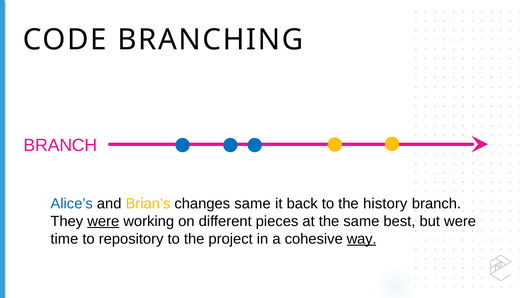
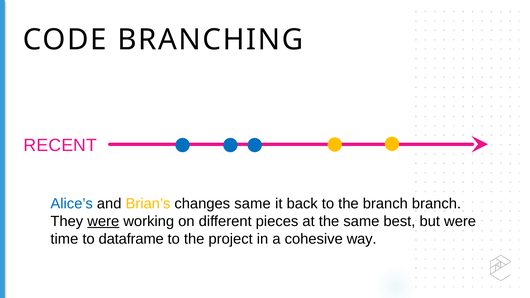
BRANCH at (60, 145): BRANCH -> RECENT
the history: history -> branch
repository: repository -> dataframe
way underline: present -> none
